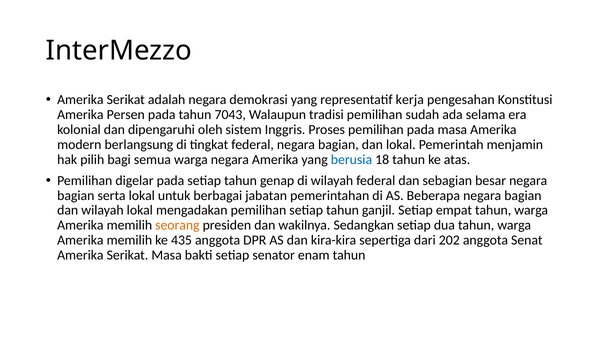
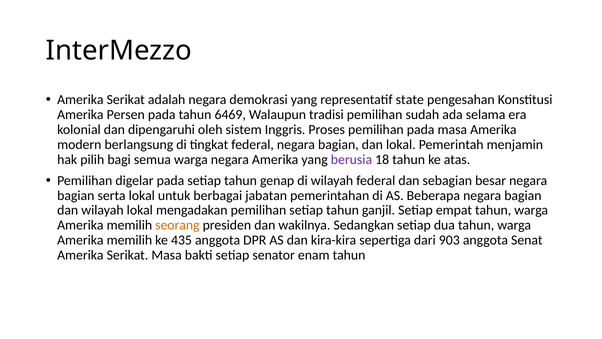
kerja: kerja -> state
7043: 7043 -> 6469
berusia colour: blue -> purple
202: 202 -> 903
